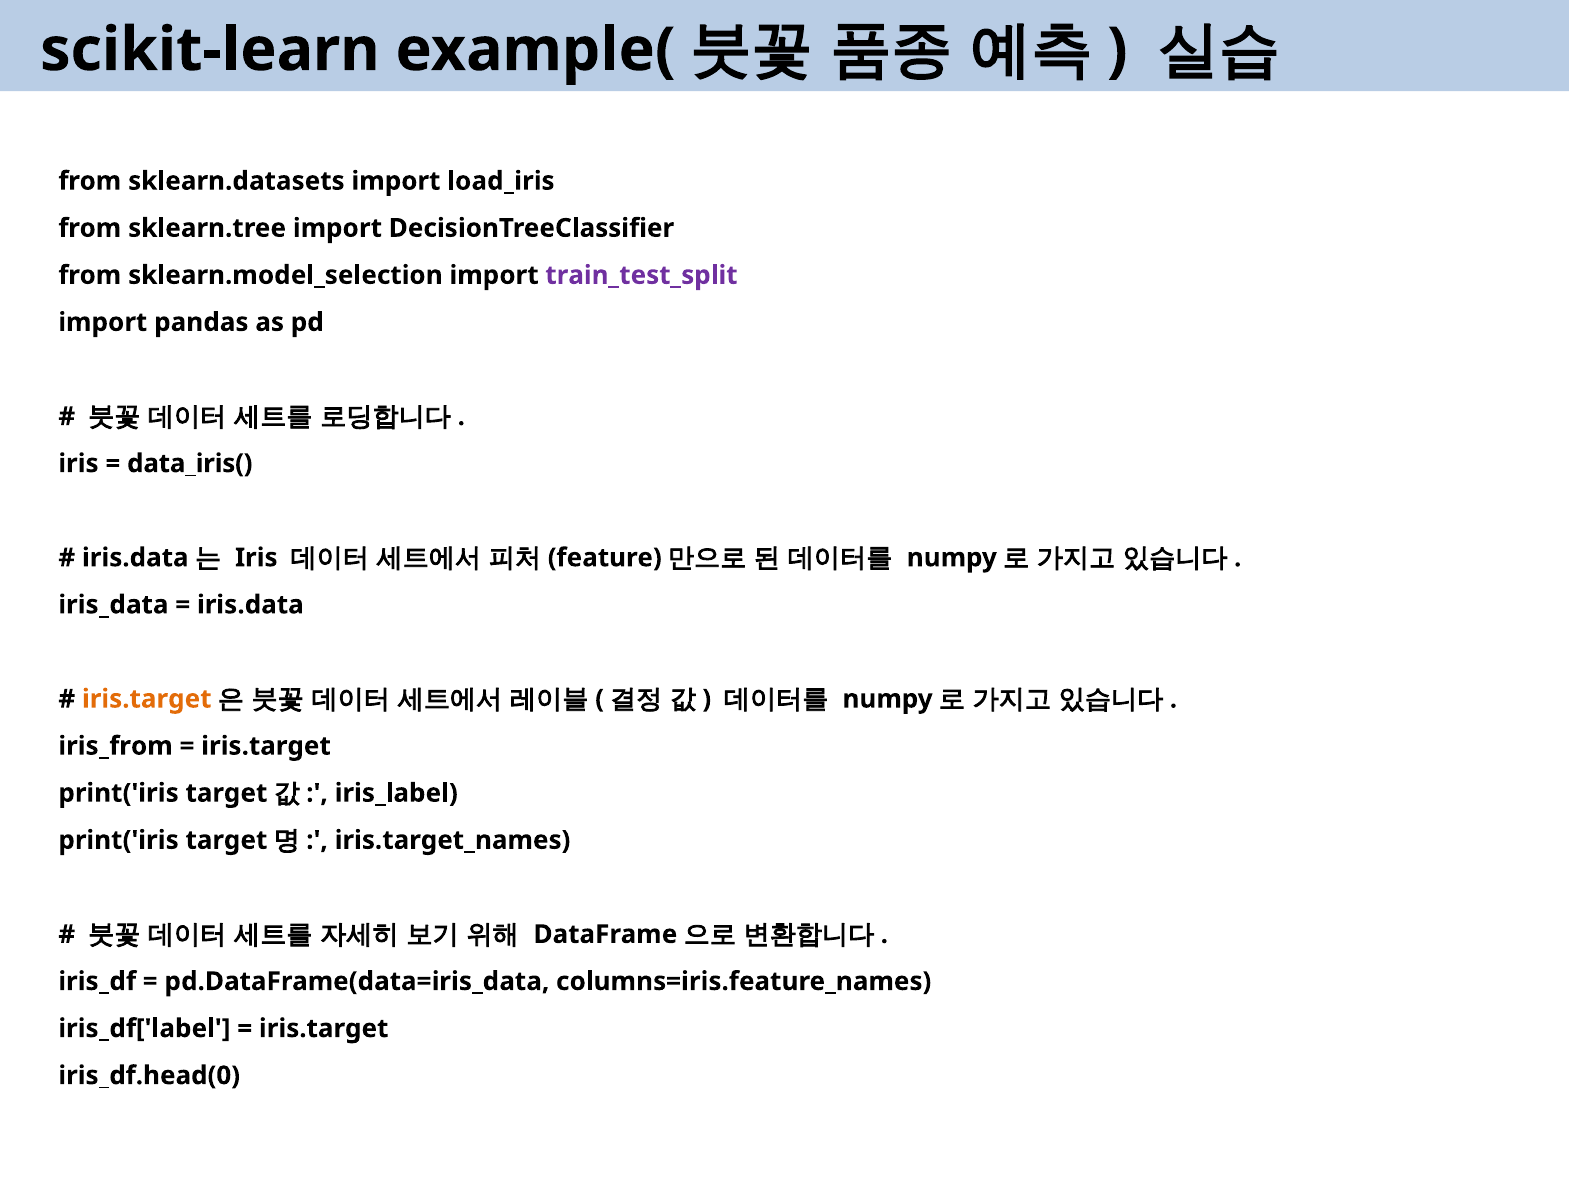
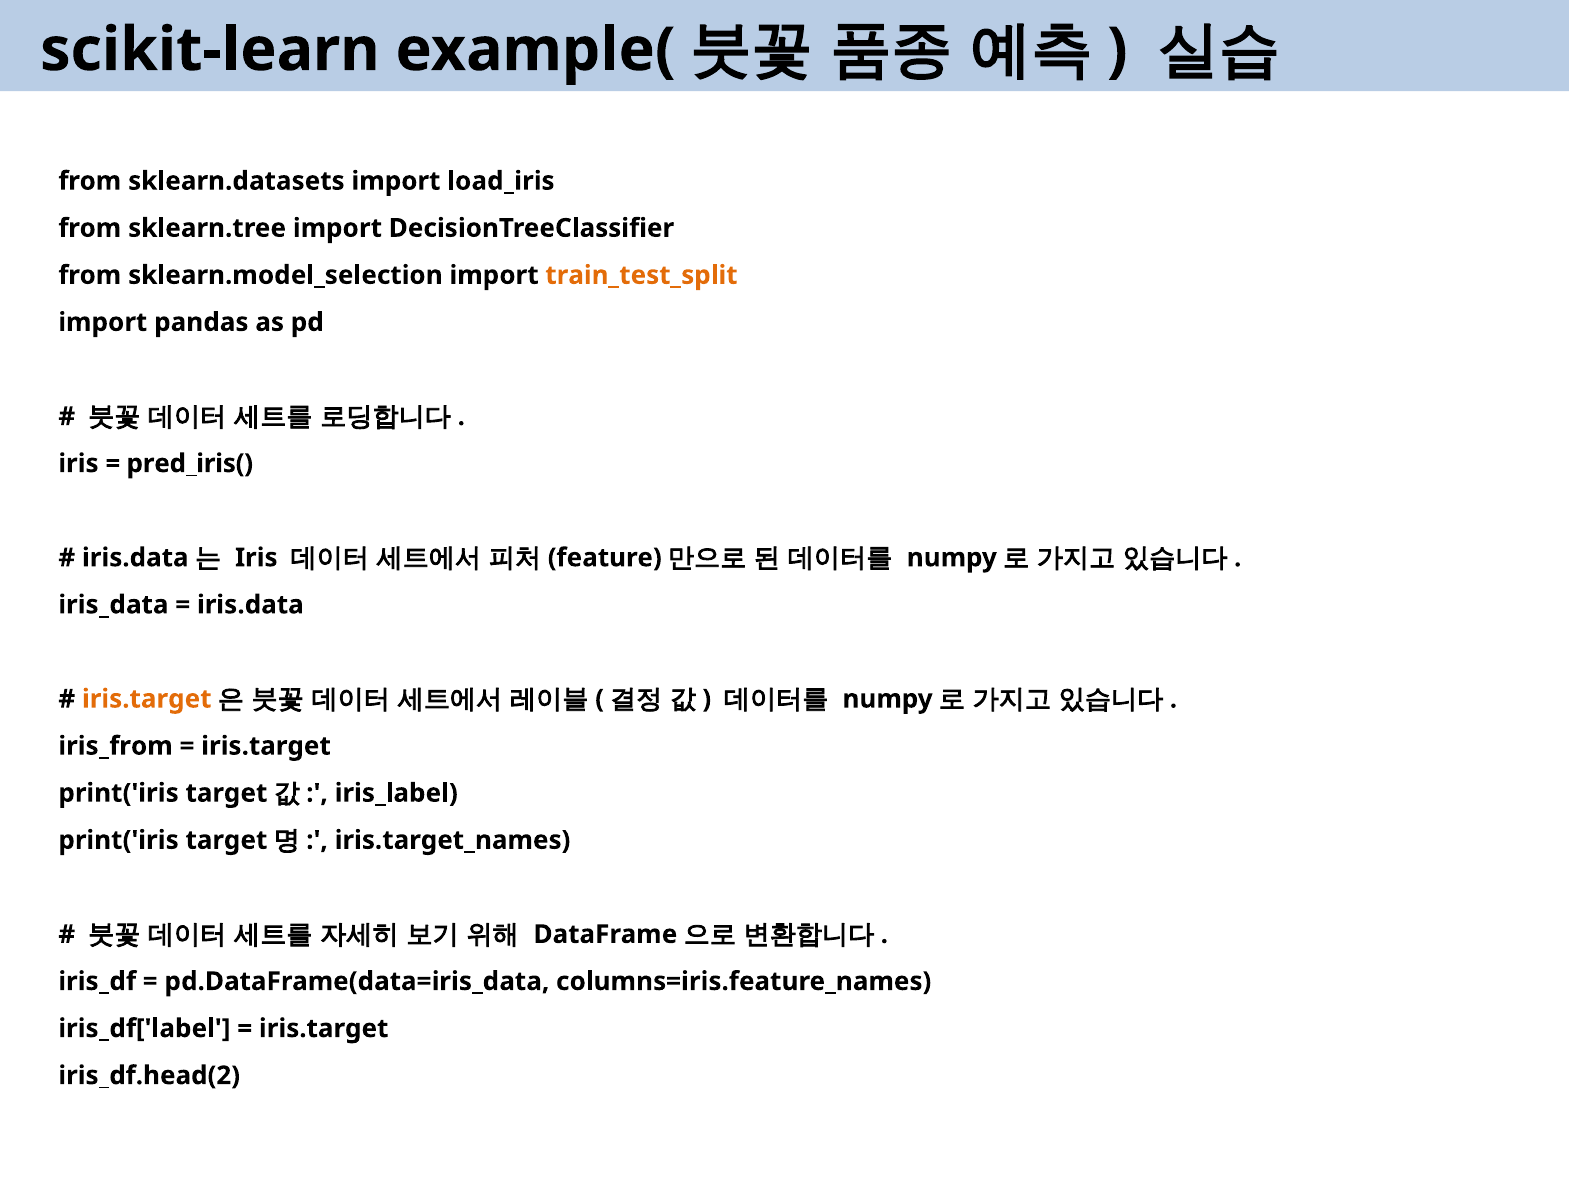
train_test_split colour: purple -> orange
data_iris(: data_iris( -> pred_iris(
iris_df.head(0: iris_df.head(0 -> iris_df.head(2
